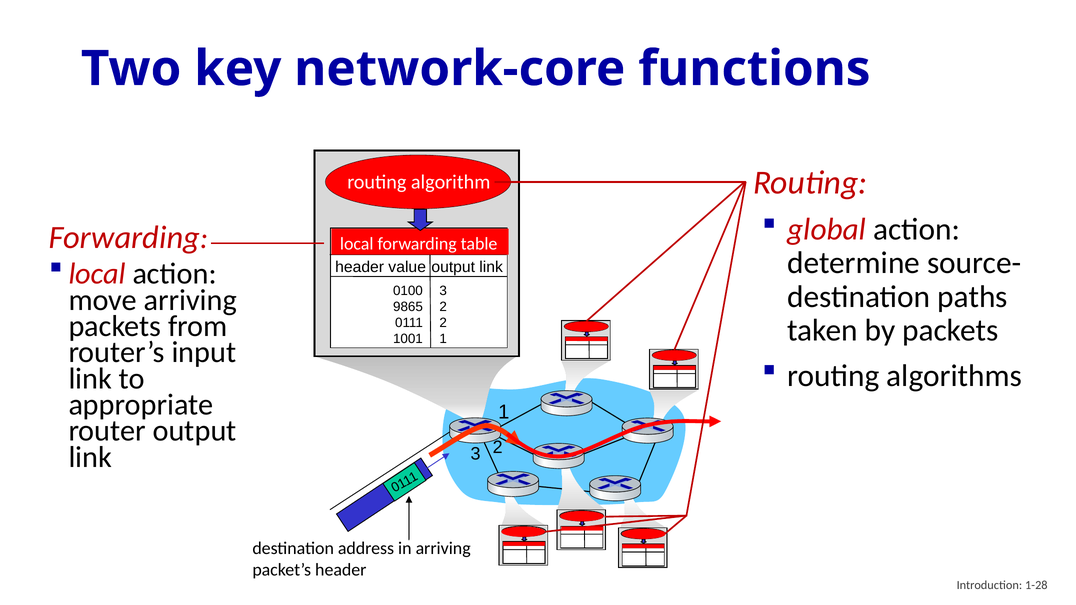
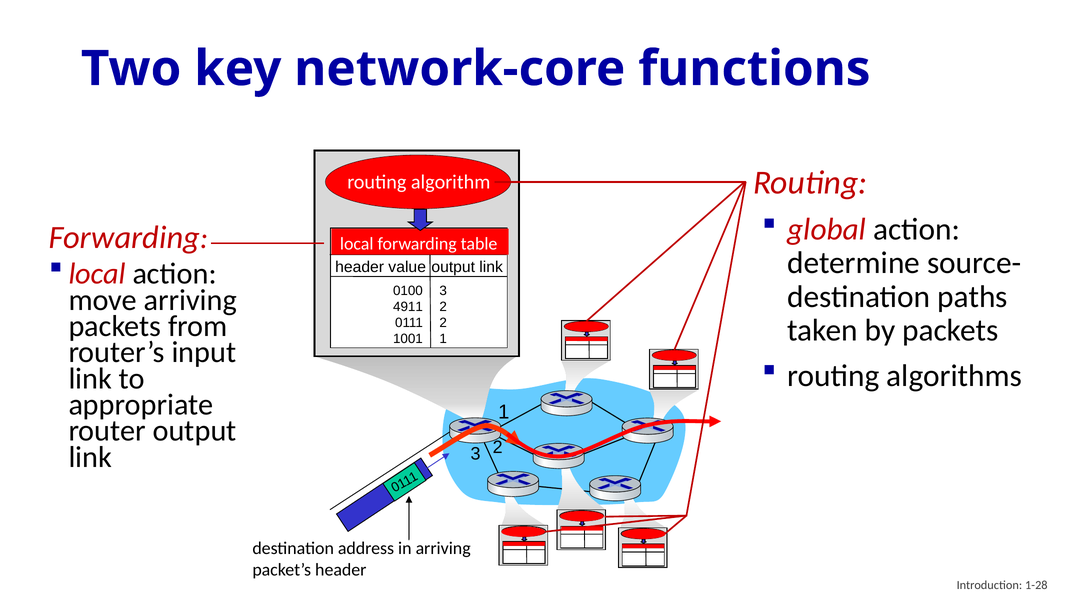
9865: 9865 -> 4911
